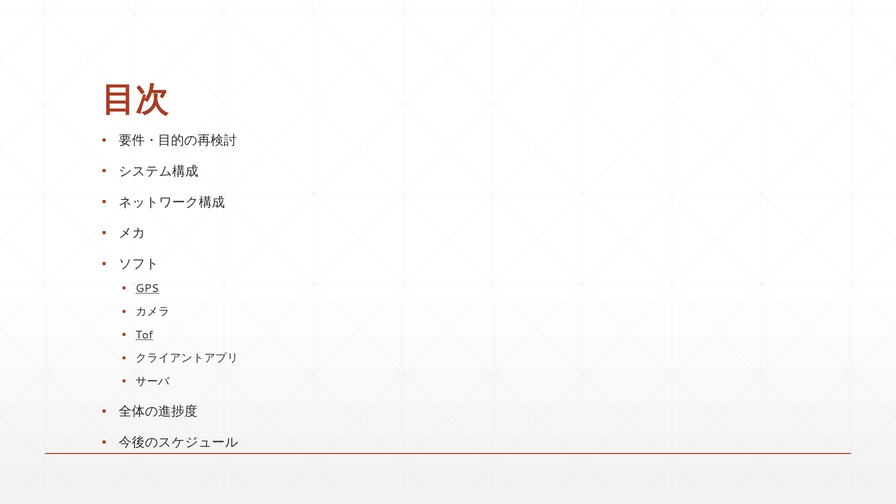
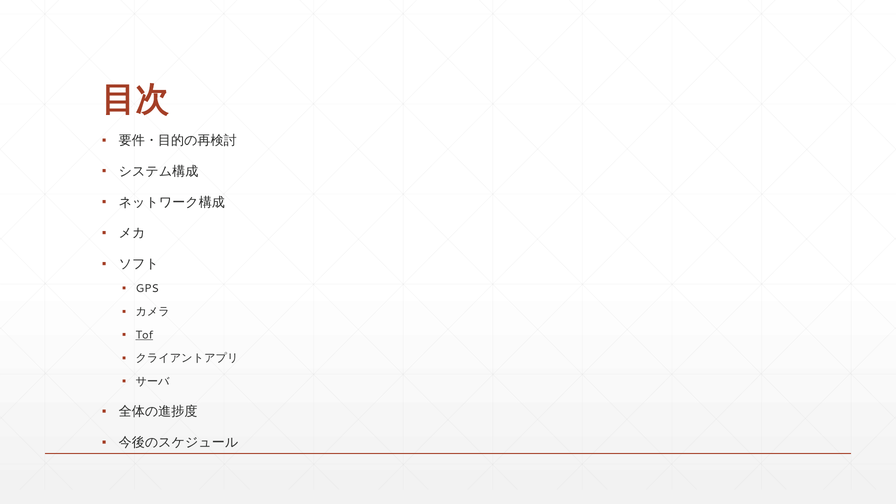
GPS underline: present -> none
